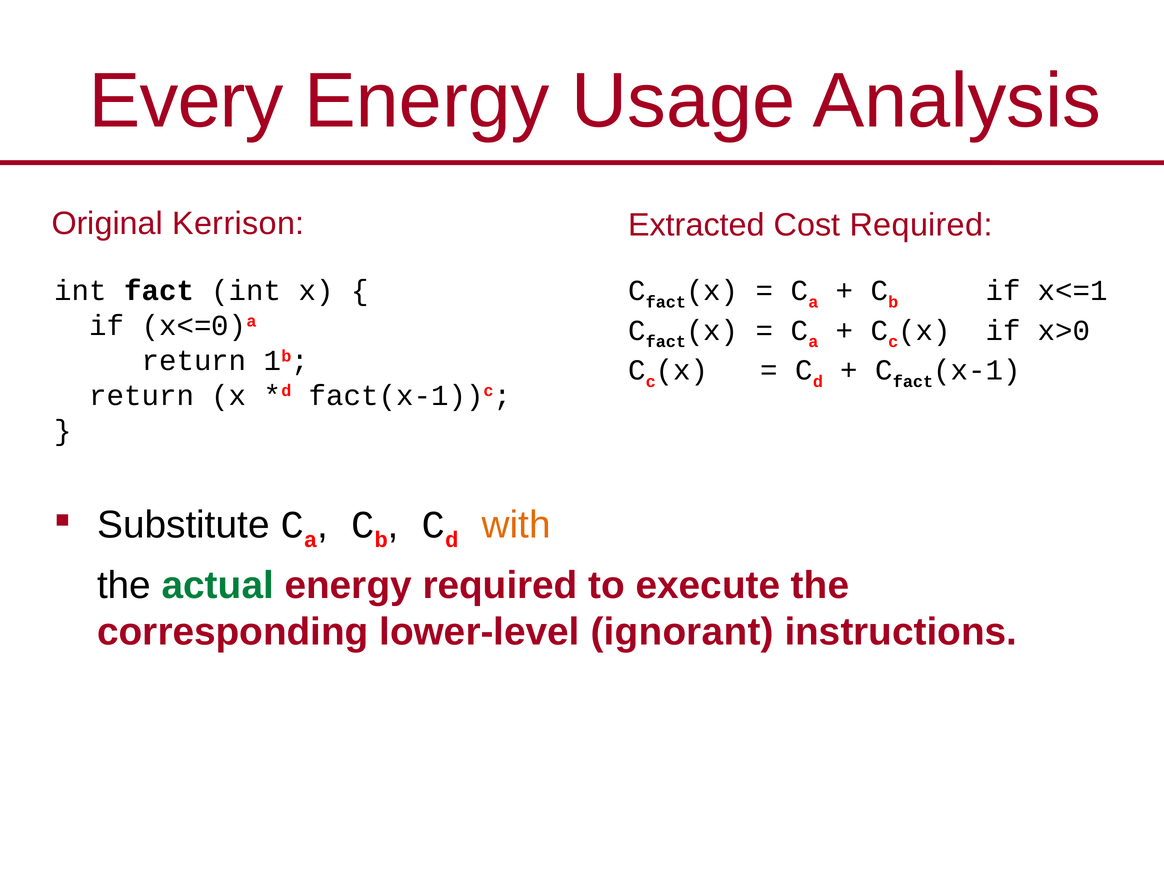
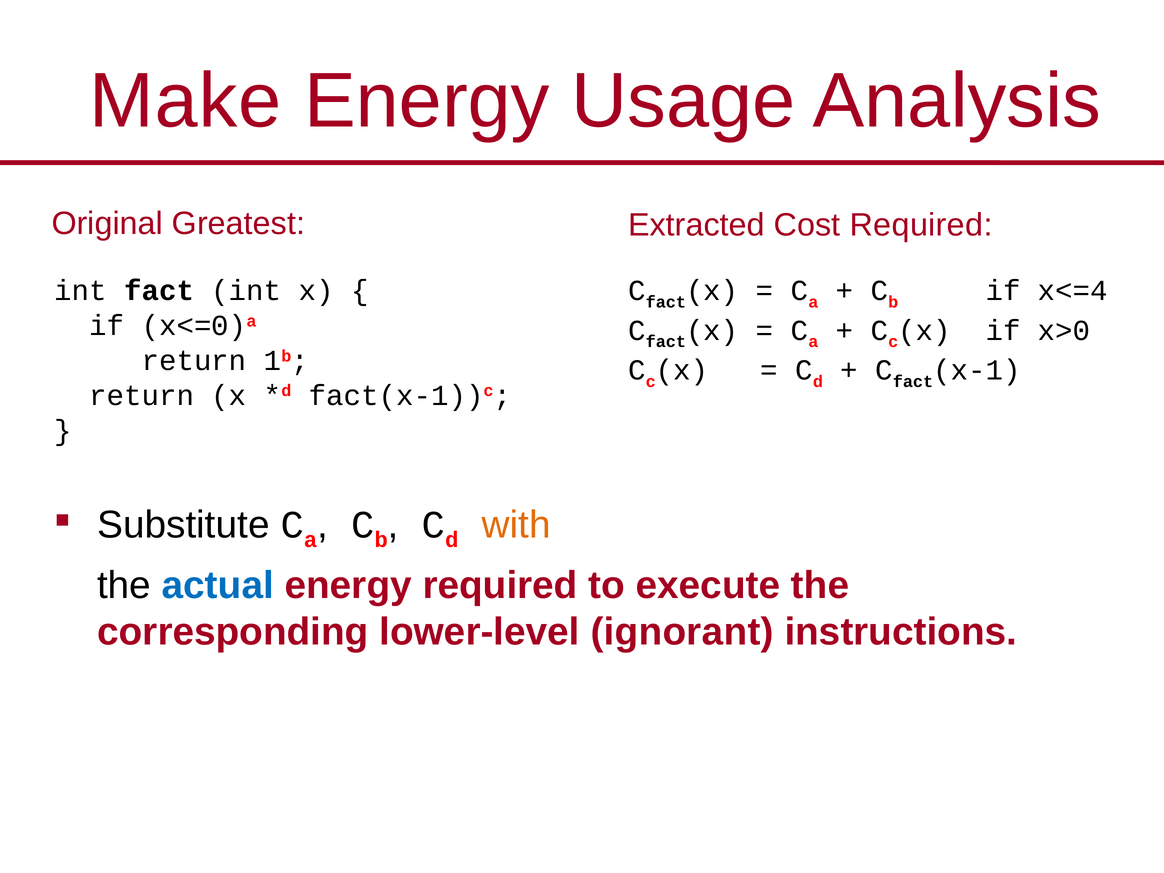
Every: Every -> Make
Kerrison: Kerrison -> Greatest
x<=1: x<=1 -> x<=4
actual colour: green -> blue
